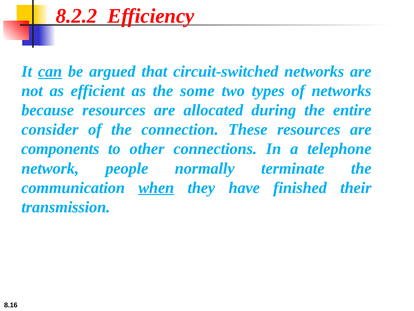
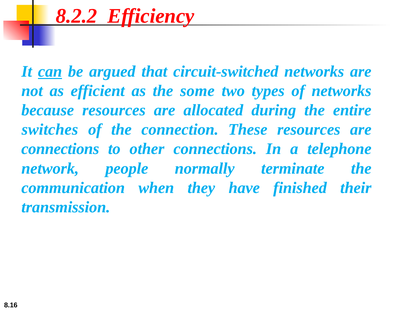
consider: consider -> switches
components at (60, 149): components -> connections
when underline: present -> none
